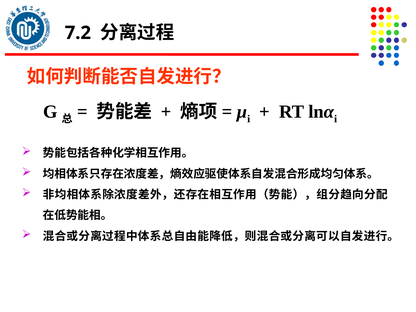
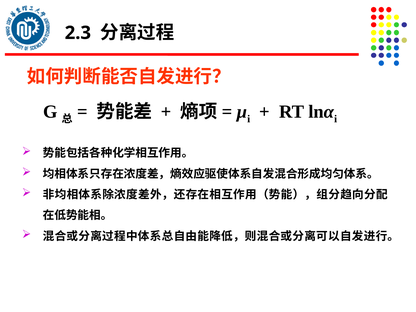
7.2: 7.2 -> 2.3
